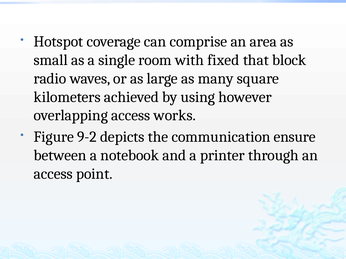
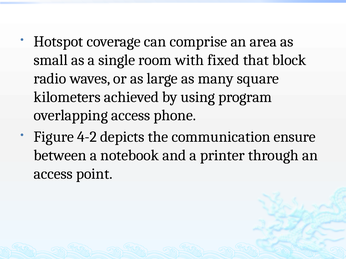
however: however -> program
works: works -> phone
9-2: 9-2 -> 4-2
